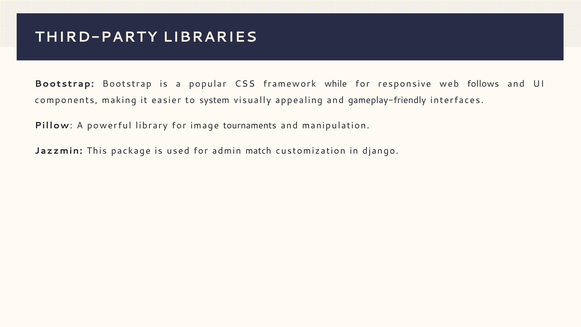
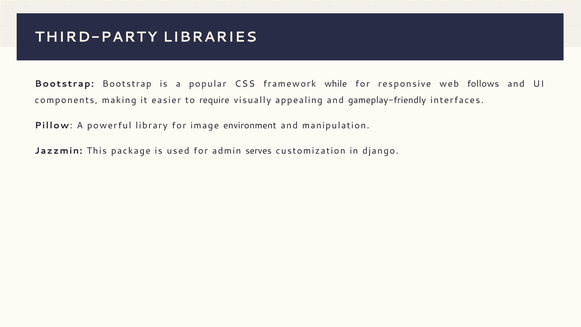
system: system -> require
tournaments: tournaments -> environment
match: match -> serves
